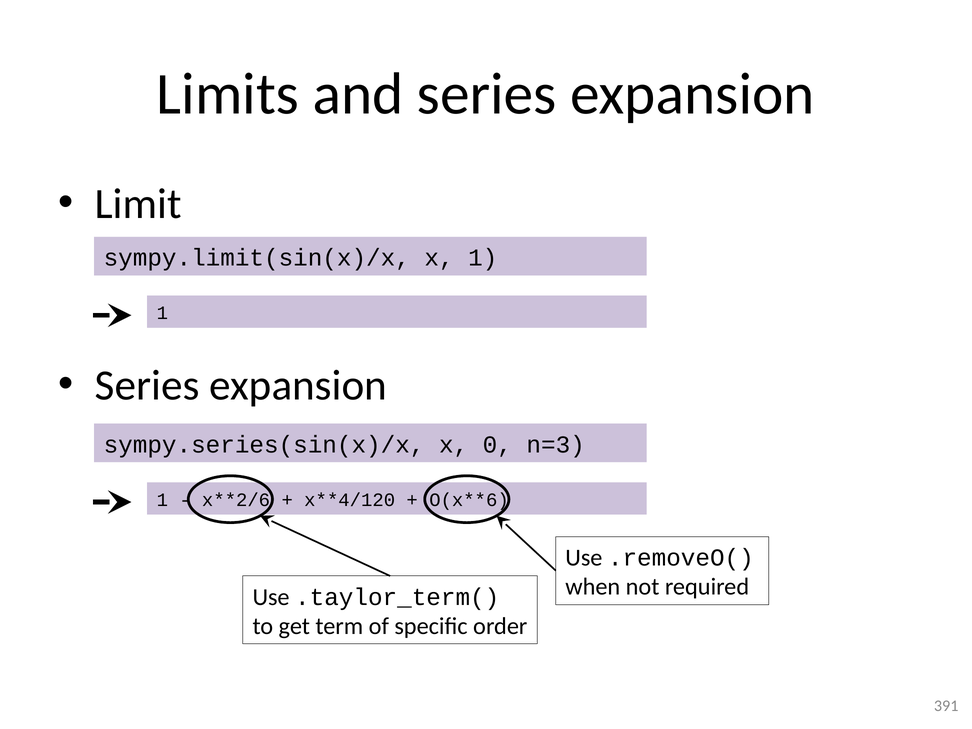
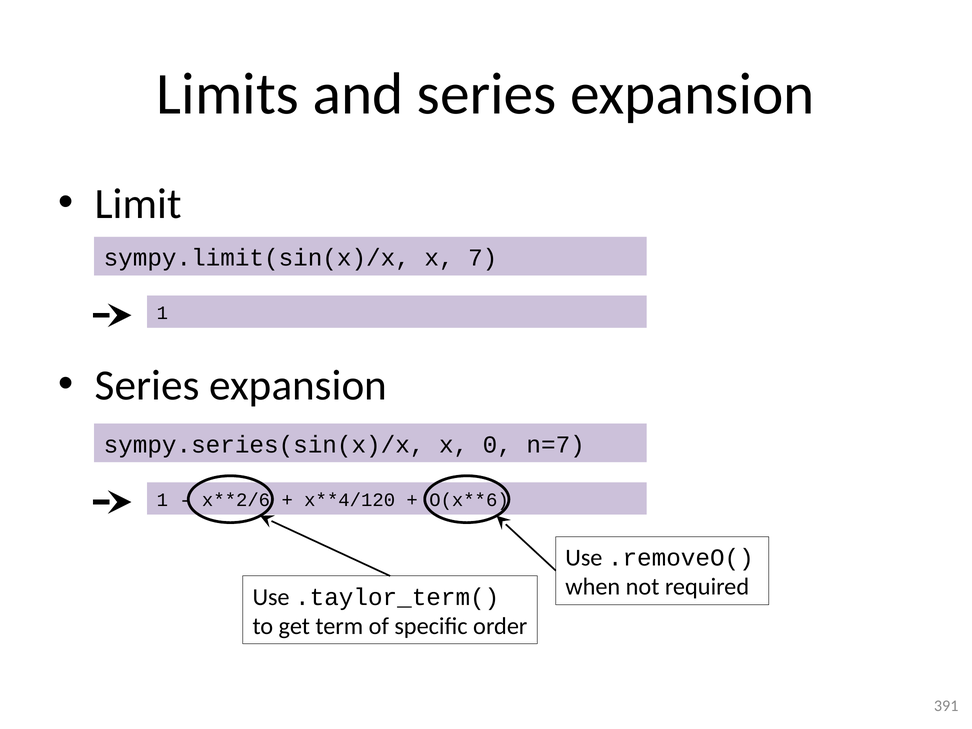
x 1: 1 -> 7
n=3: n=3 -> n=7
